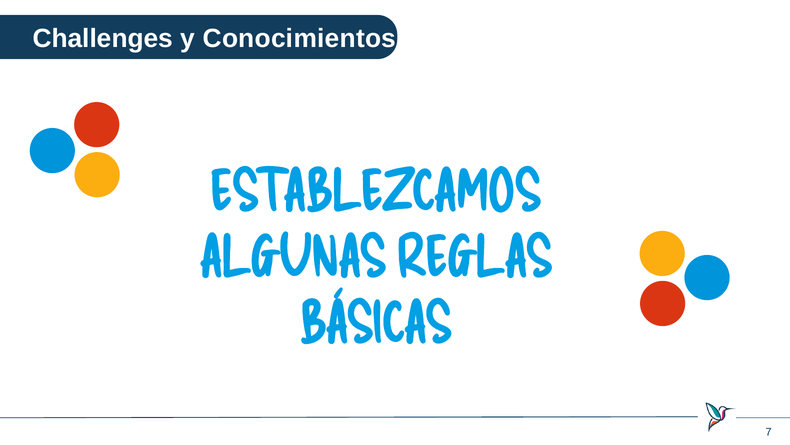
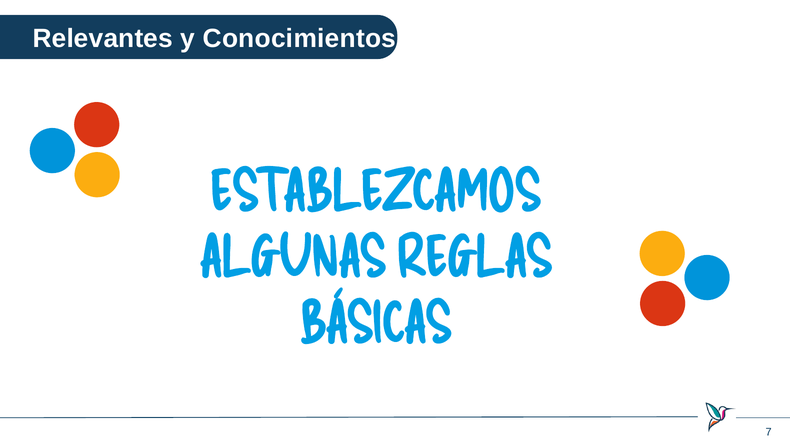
Challenges: Challenges -> Relevantes
